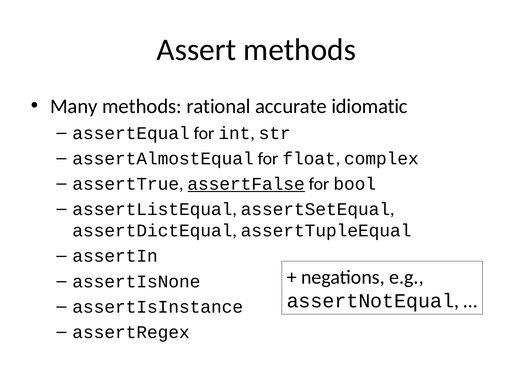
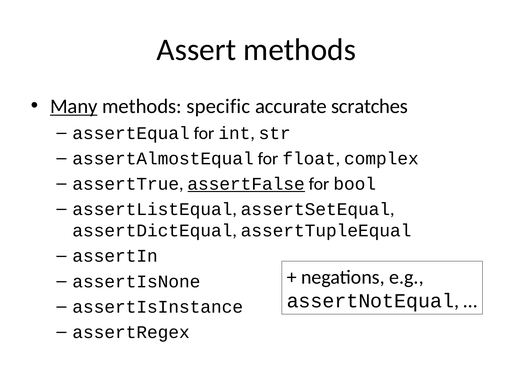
Many underline: none -> present
rational: rational -> specific
idiomatic: idiomatic -> scratches
